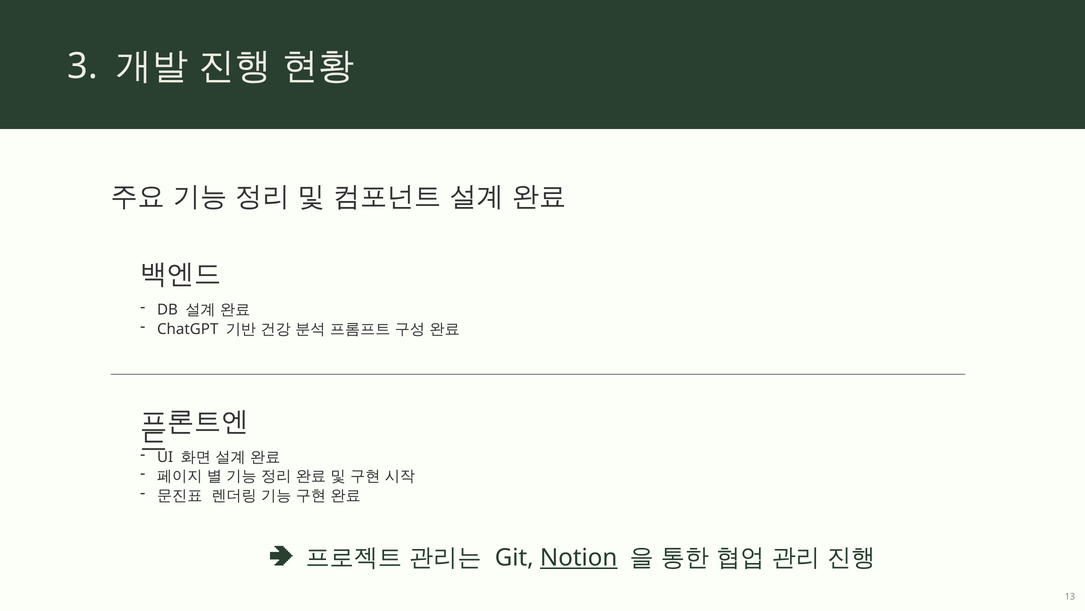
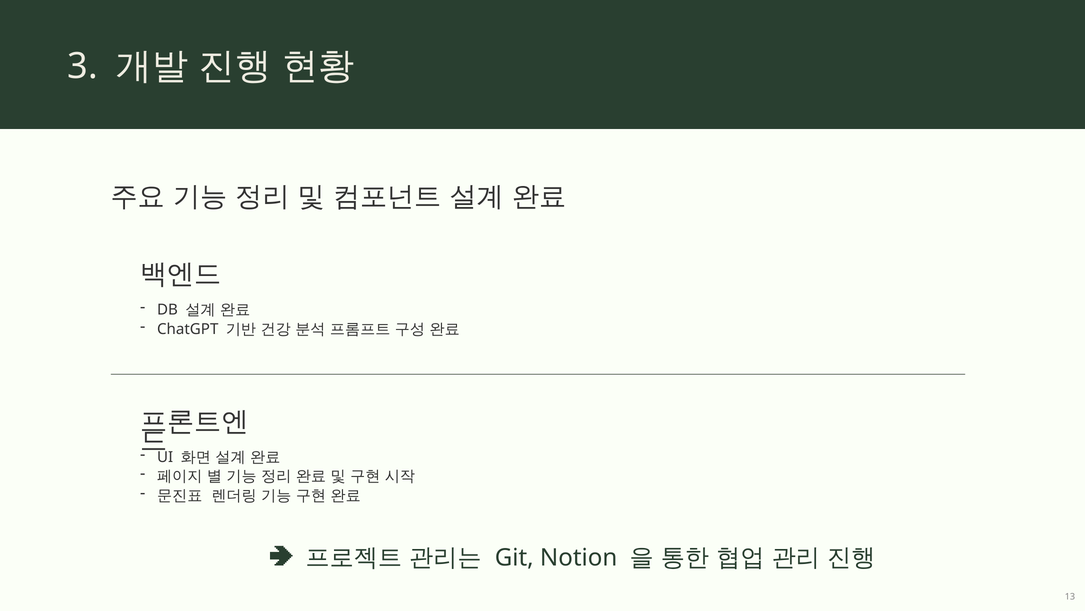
Notion underline: present -> none
